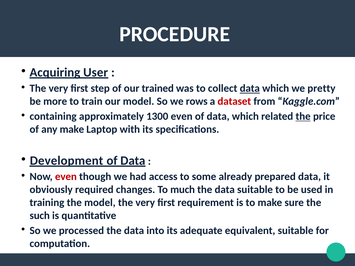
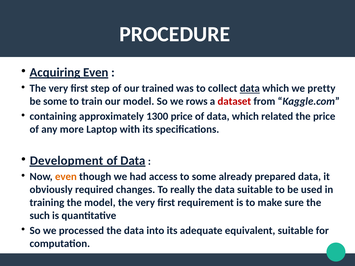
Acquiring User: User -> Even
be more: more -> some
1300 even: even -> price
the at (303, 116) underline: present -> none
any make: make -> more
even at (66, 177) colour: red -> orange
much: much -> really
